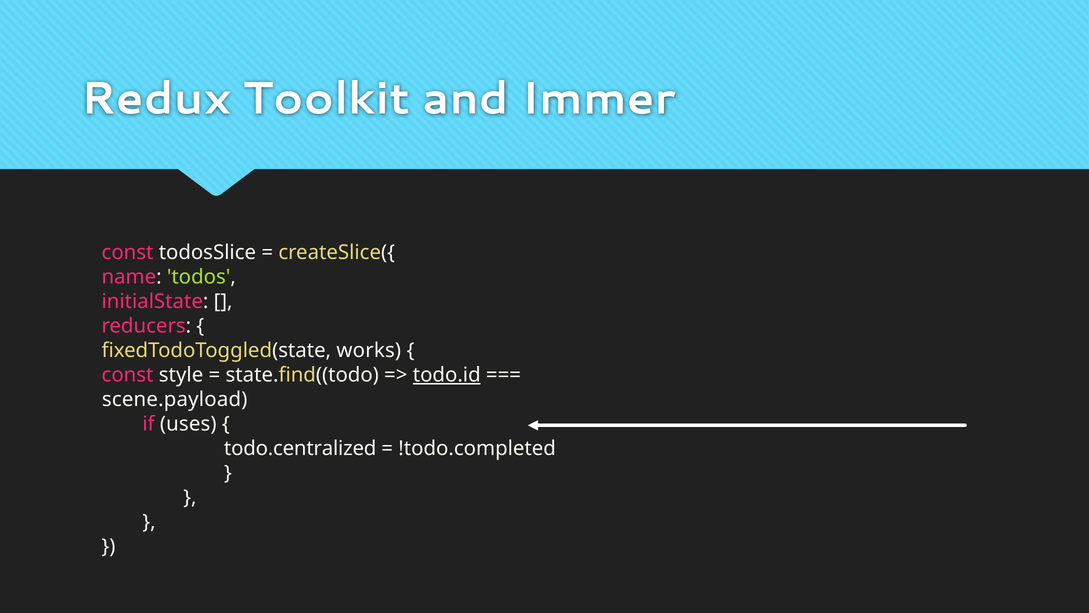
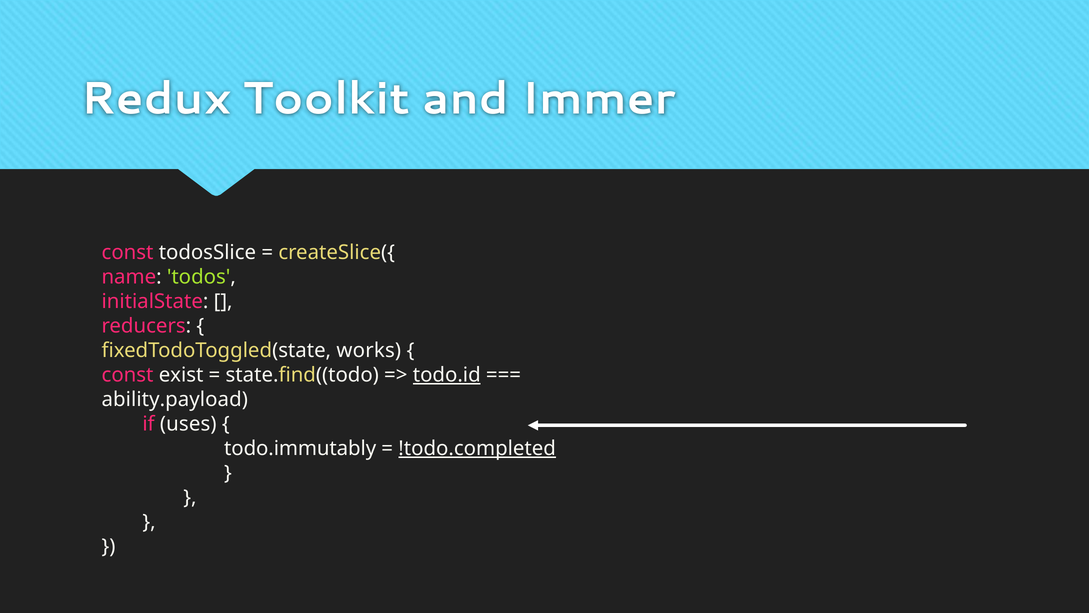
style: style -> exist
scene.payload: scene.payload -> ability.payload
todo.centralized: todo.centralized -> todo.immutably
!todo.completed underline: none -> present
